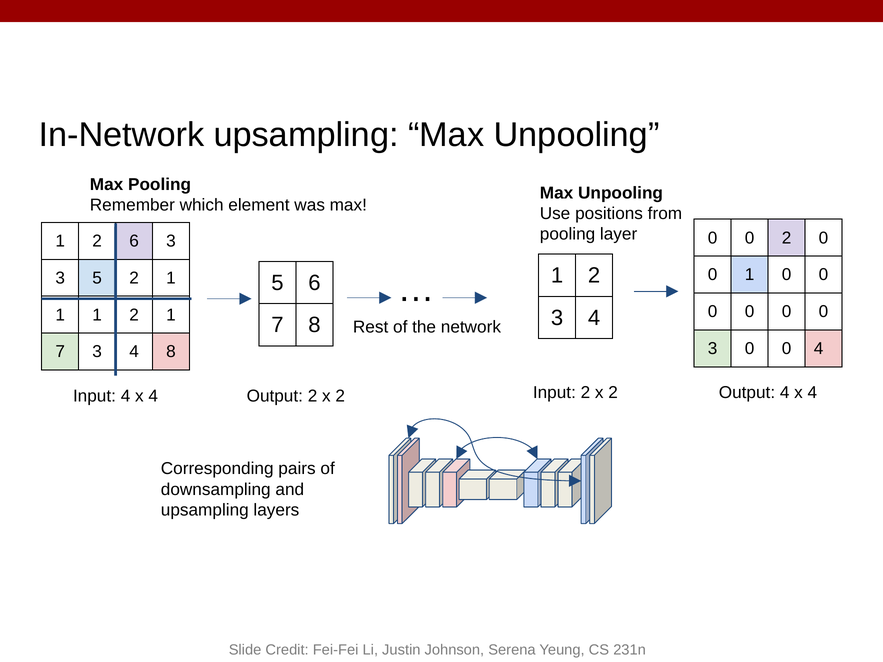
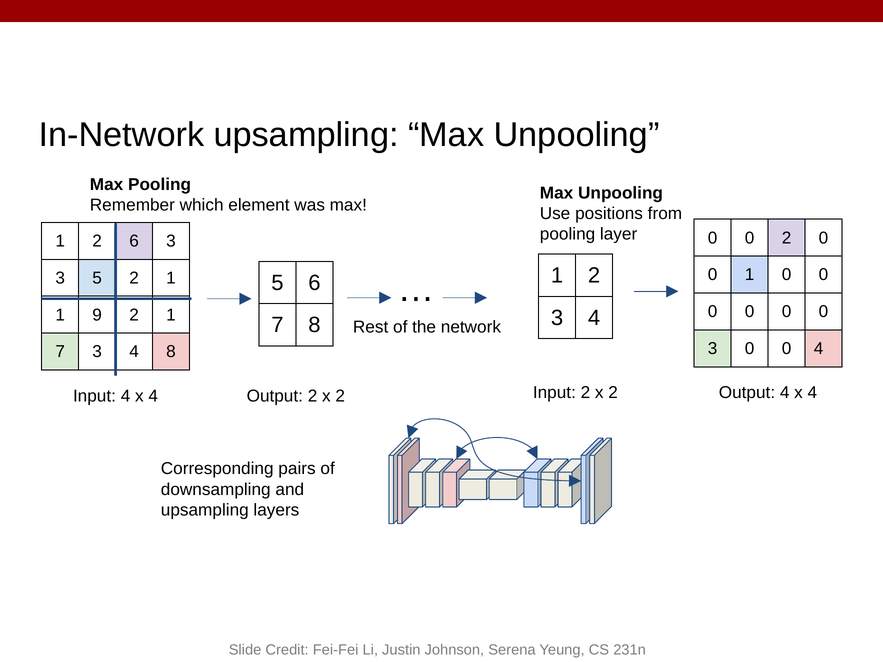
1 at (97, 315): 1 -> 9
